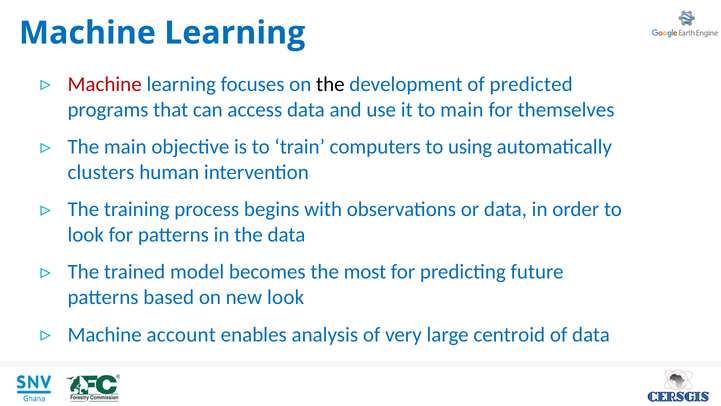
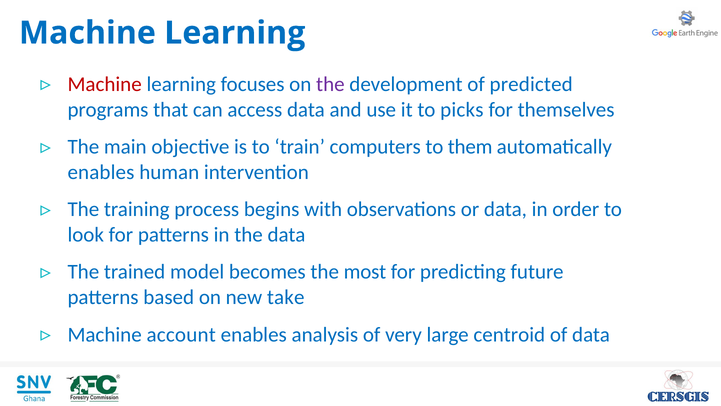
the at (330, 84) colour: black -> purple
to main: main -> picks
using: using -> them
clusters at (101, 172): clusters -> enables
new look: look -> take
